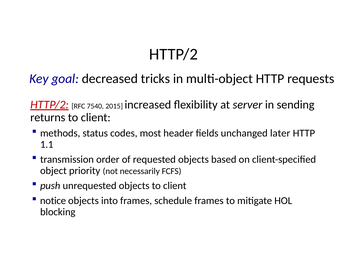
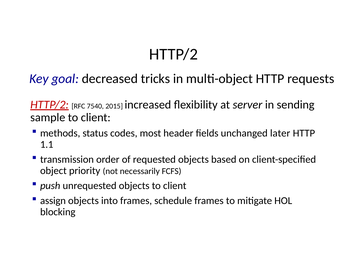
returns: returns -> sample
notice: notice -> assign
